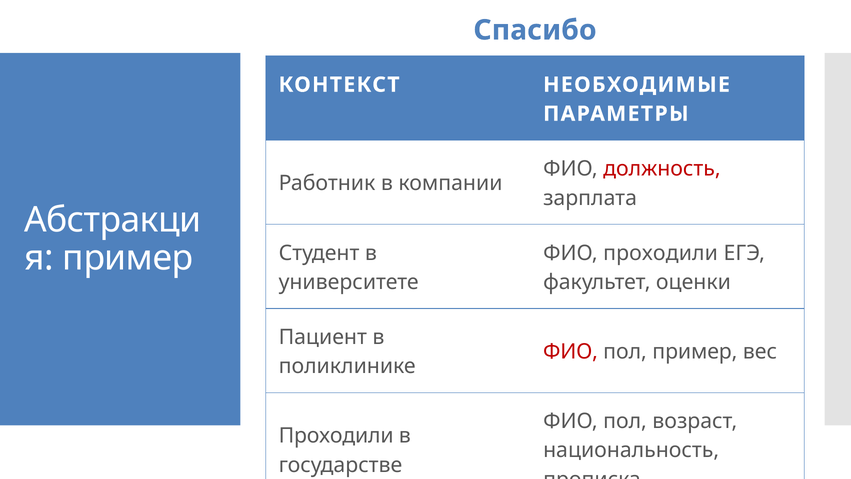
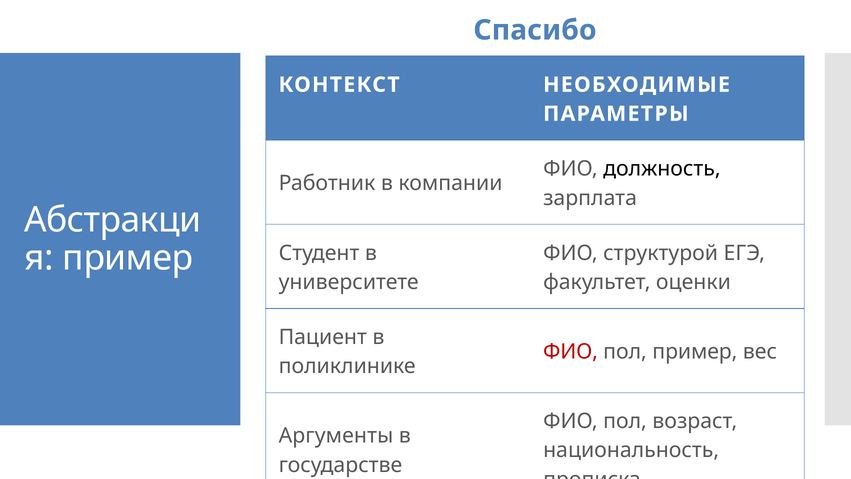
должность colour: red -> black
ФИО проходили: проходили -> структурой
Проходили at (336, 436): Проходили -> Аргументы
